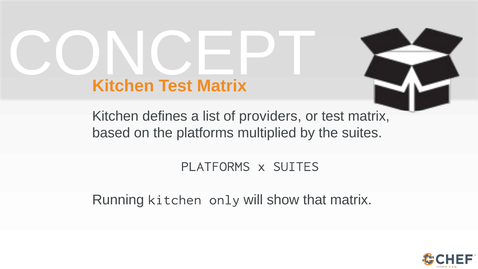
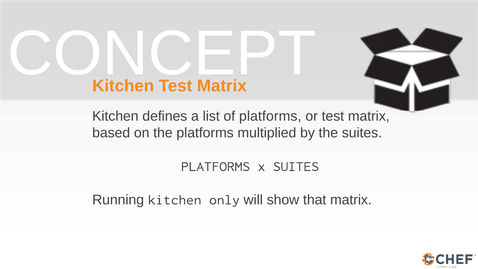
of providers: providers -> platforms
